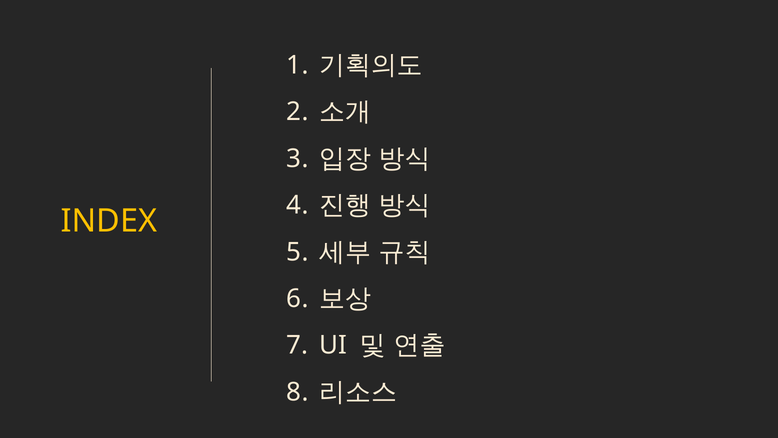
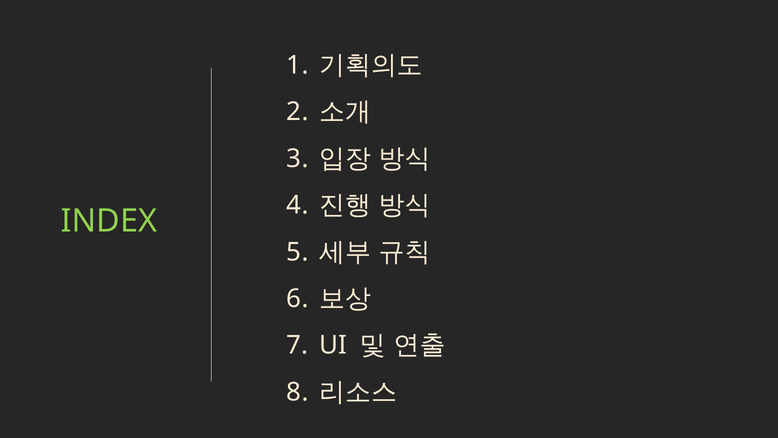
INDEX colour: yellow -> light green
